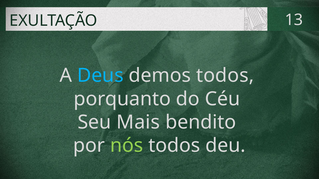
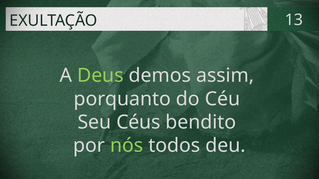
Deus colour: light blue -> light green
demos todos: todos -> assim
Mais: Mais -> Céus
